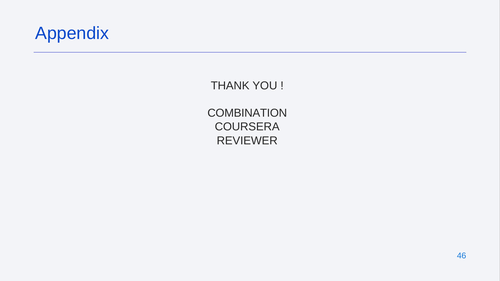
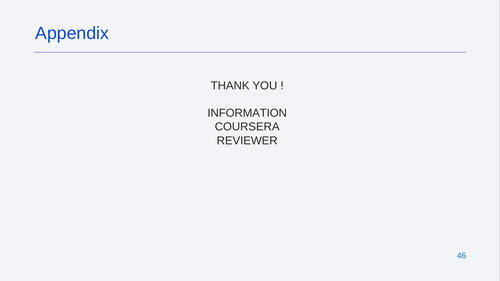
COMBINATION: COMBINATION -> INFORMATION
